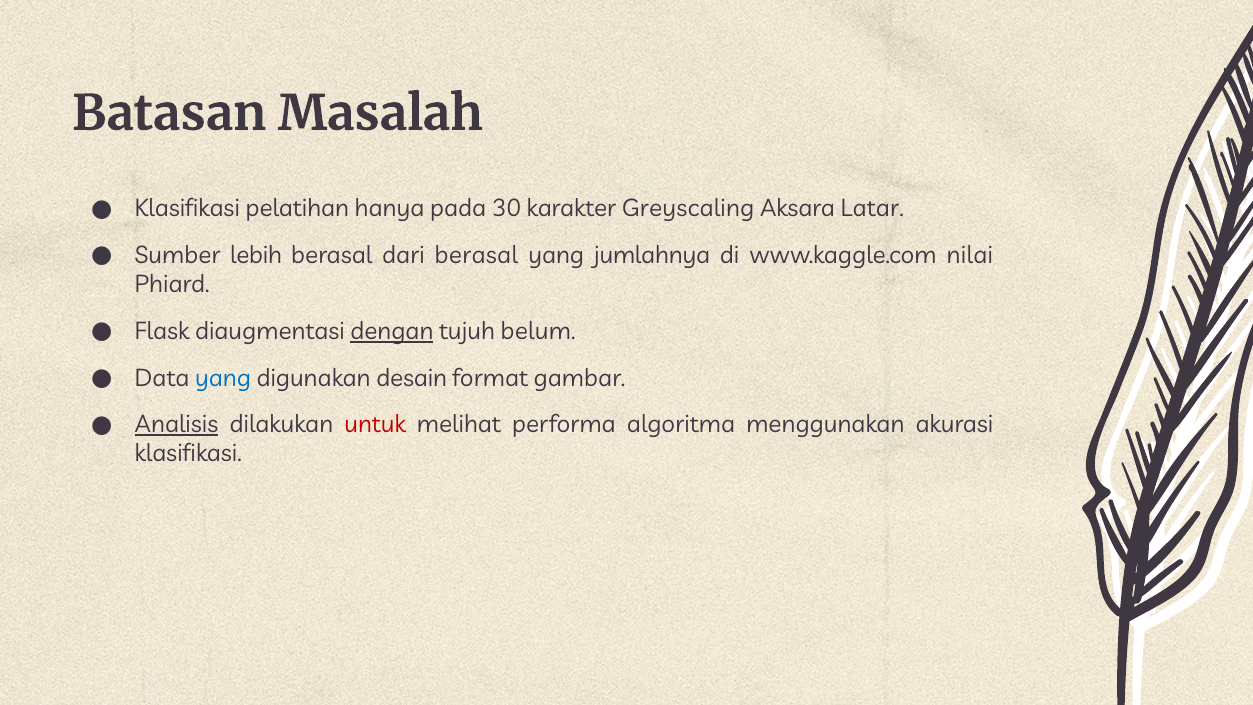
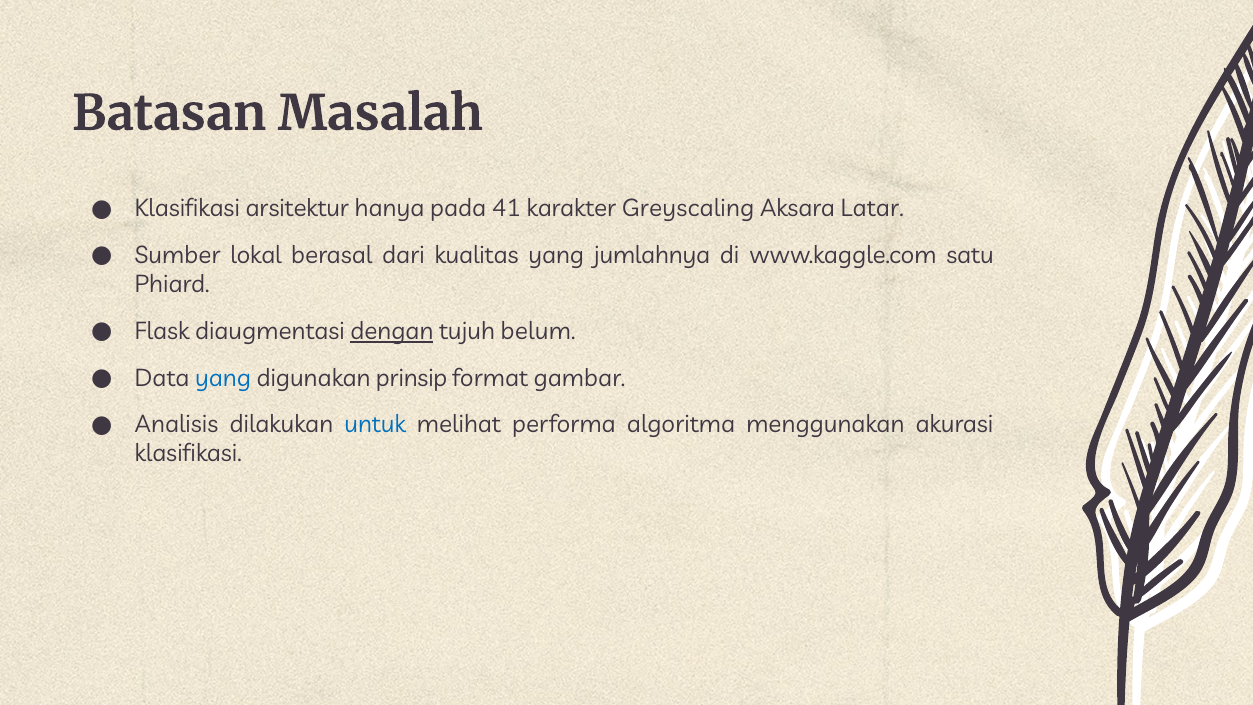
pelatihan: pelatihan -> arsitektur
30: 30 -> 41
lebih: lebih -> lokal
dari berasal: berasal -> kualitas
nilai: nilai -> satu
desain: desain -> prinsip
Analisis underline: present -> none
untuk colour: red -> blue
